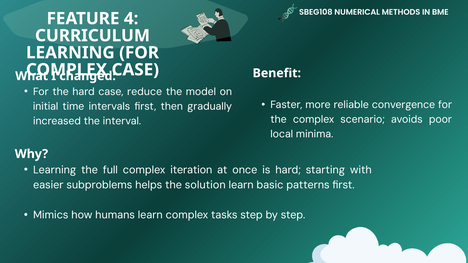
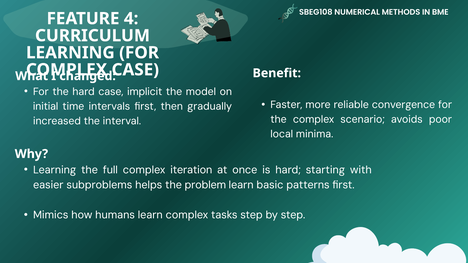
reduce: reduce -> implicit
solution: solution -> problem
